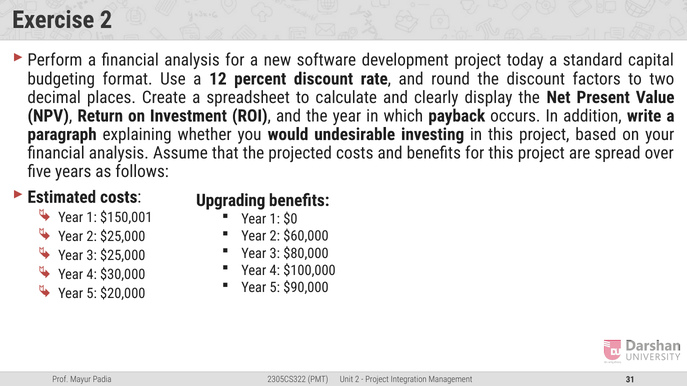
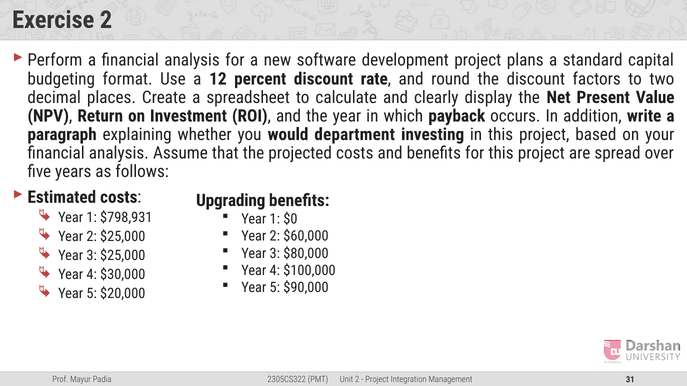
today: today -> plans
undesirable: undesirable -> department
$150,001: $150,001 -> $798,931
